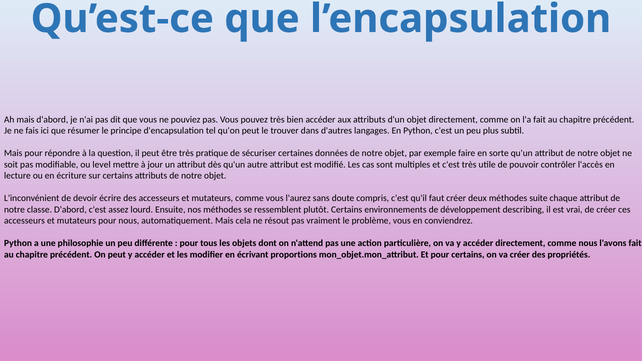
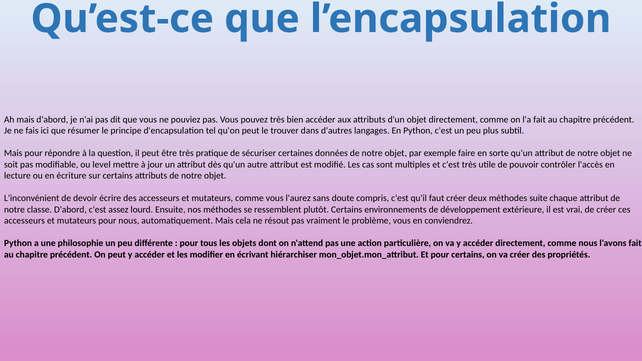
describing: describing -> extérieure
proportions: proportions -> hiérarchiser
